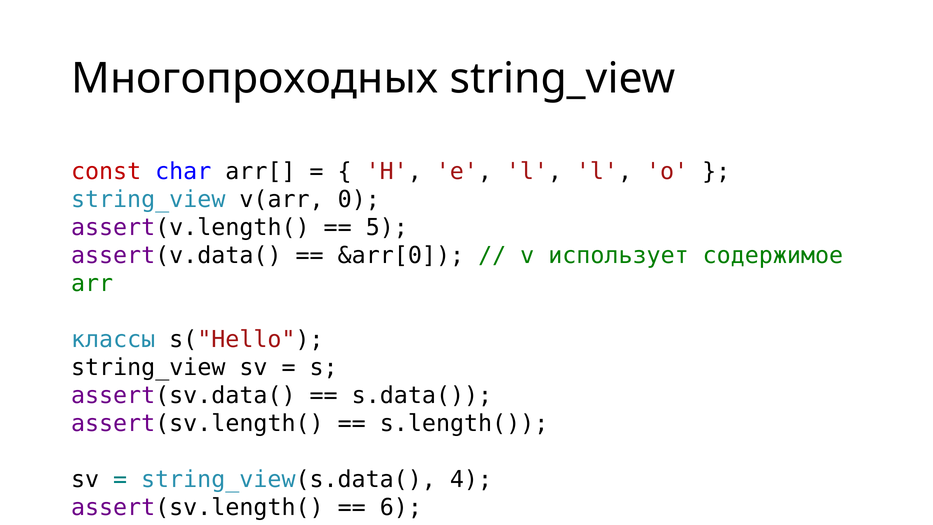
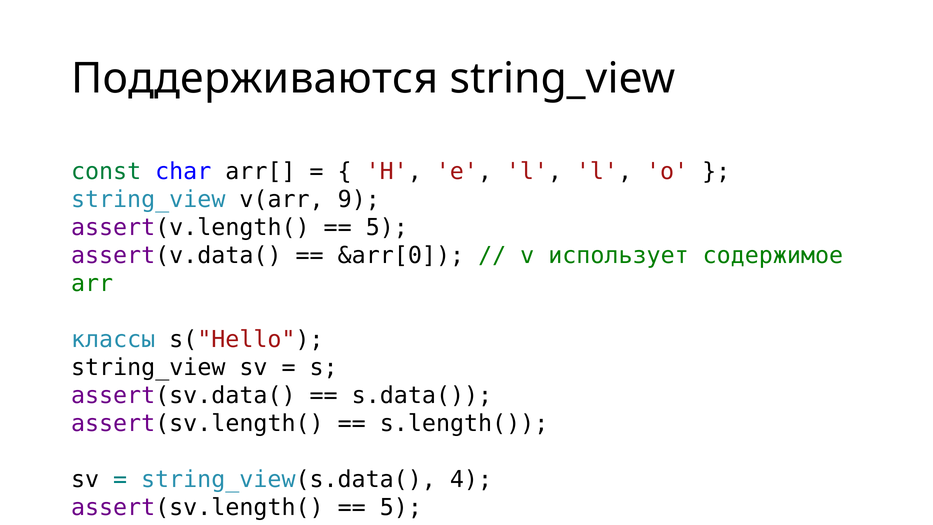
Многопроходных: Многопроходных -> Поддерживаются
const colour: red -> green
0: 0 -> 9
6 at (401, 507): 6 -> 5
